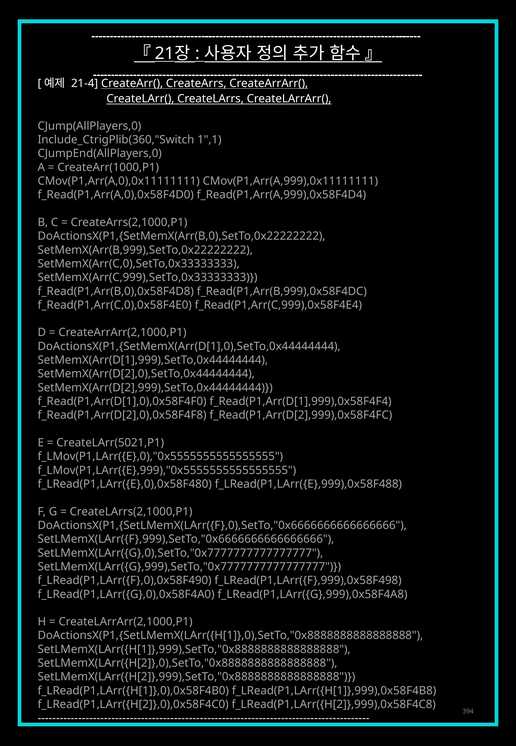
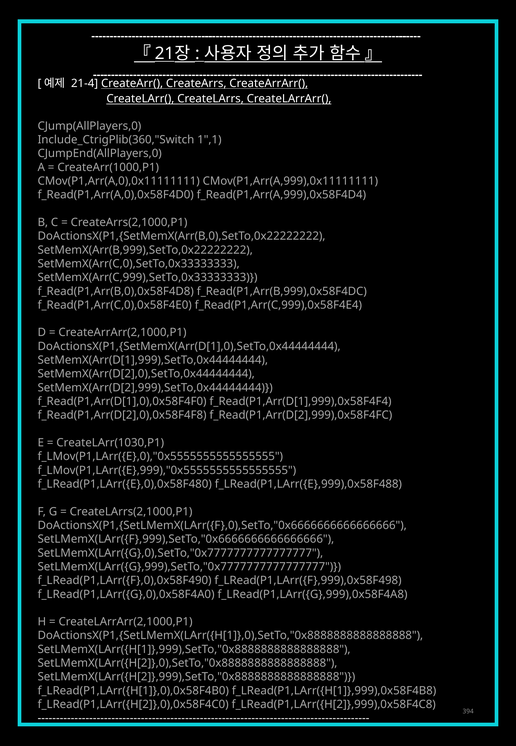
CreateLArr(5021,P1: CreateLArr(5021,P1 -> CreateLArr(1030,P1
